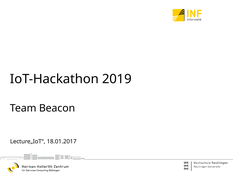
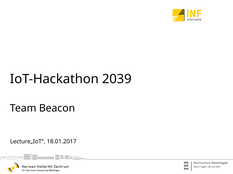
2019: 2019 -> 2039
